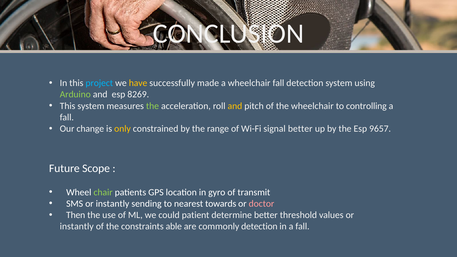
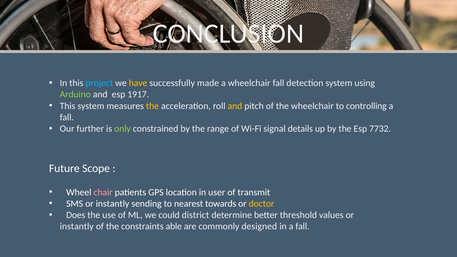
8269: 8269 -> 1917
the at (153, 106) colour: light green -> yellow
change: change -> further
only colour: yellow -> light green
signal better: better -> details
9657: 9657 -> 7732
chair colour: light green -> pink
gyro: gyro -> user
doctor colour: pink -> yellow
Then: Then -> Does
patient: patient -> district
commonly detection: detection -> designed
